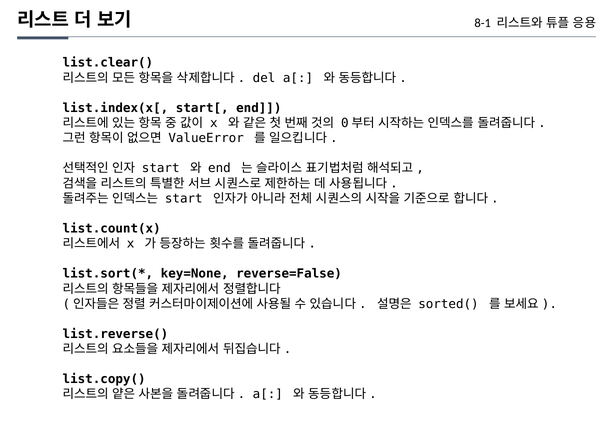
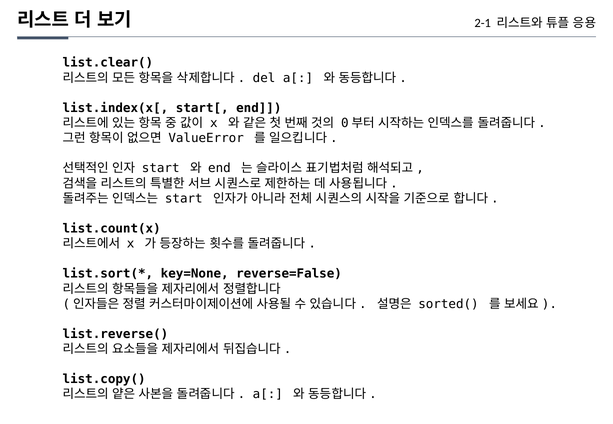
8-1: 8-1 -> 2-1
